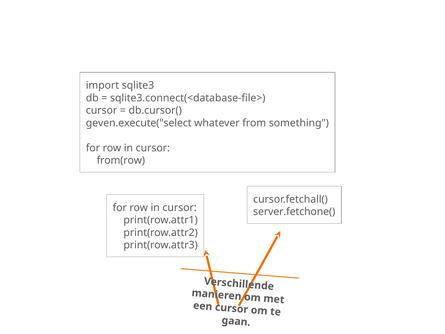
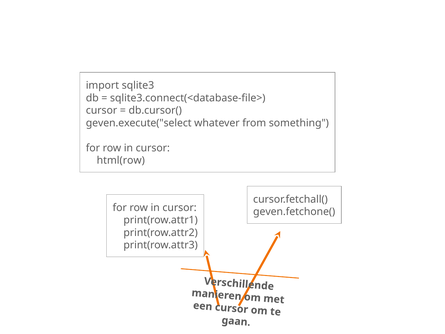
from(row: from(row -> html(row
server.fetchone(: server.fetchone( -> geven.fetchone(
